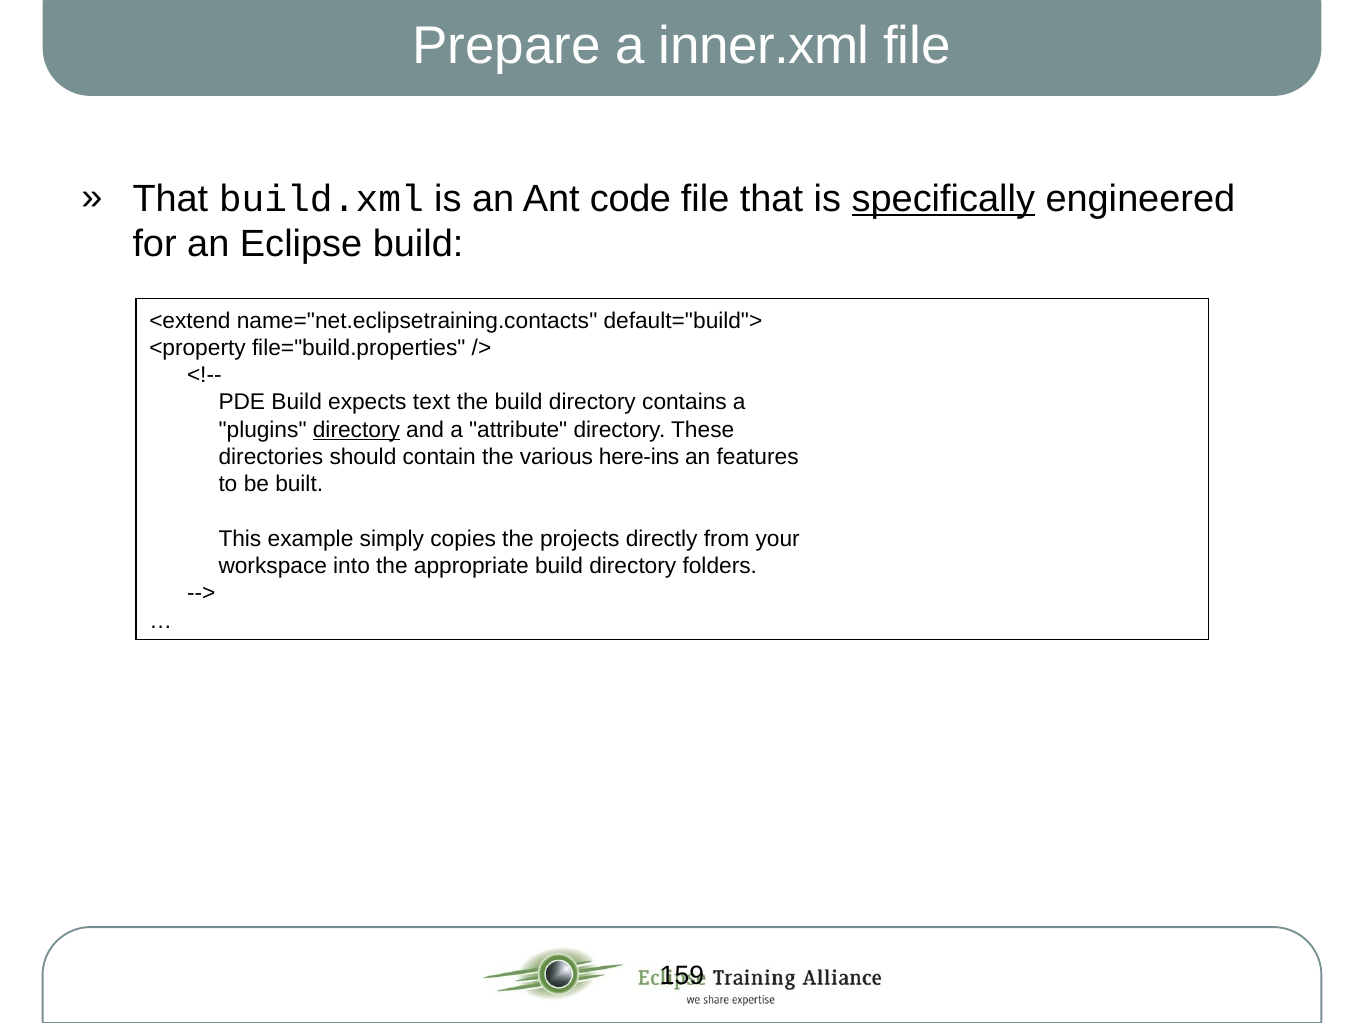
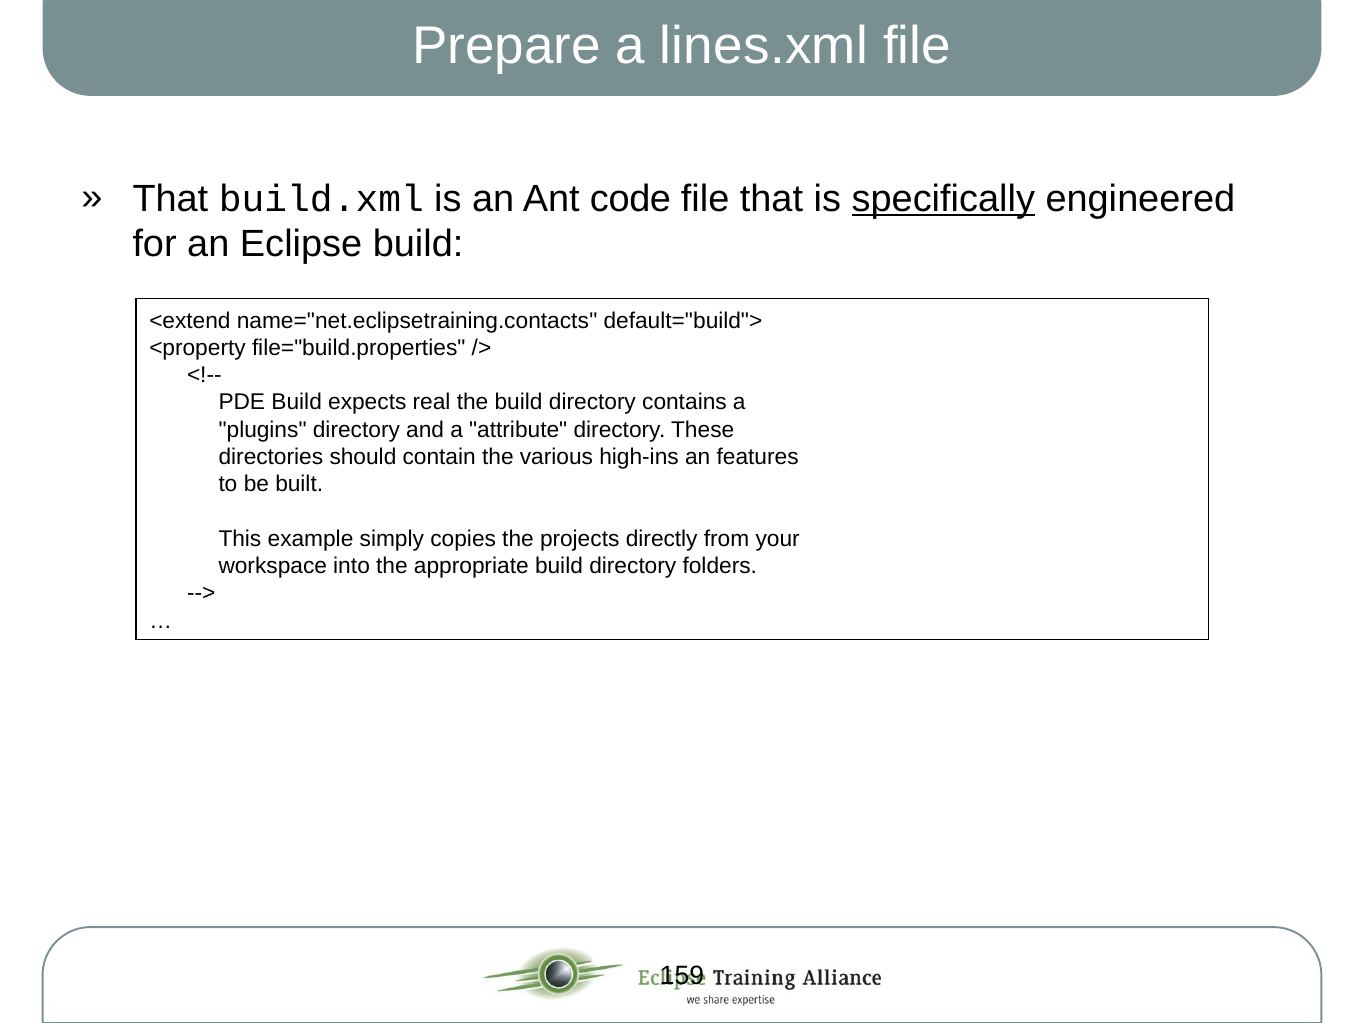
inner.xml: inner.xml -> lines.xml
text: text -> real
directory at (356, 430) underline: present -> none
here-ins: here-ins -> high-ins
